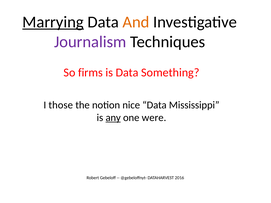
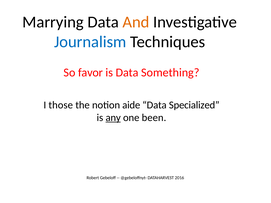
Marrying underline: present -> none
Journalism colour: purple -> blue
firms: firms -> favor
nice: nice -> aide
Mississippi: Mississippi -> Specialized
were: were -> been
